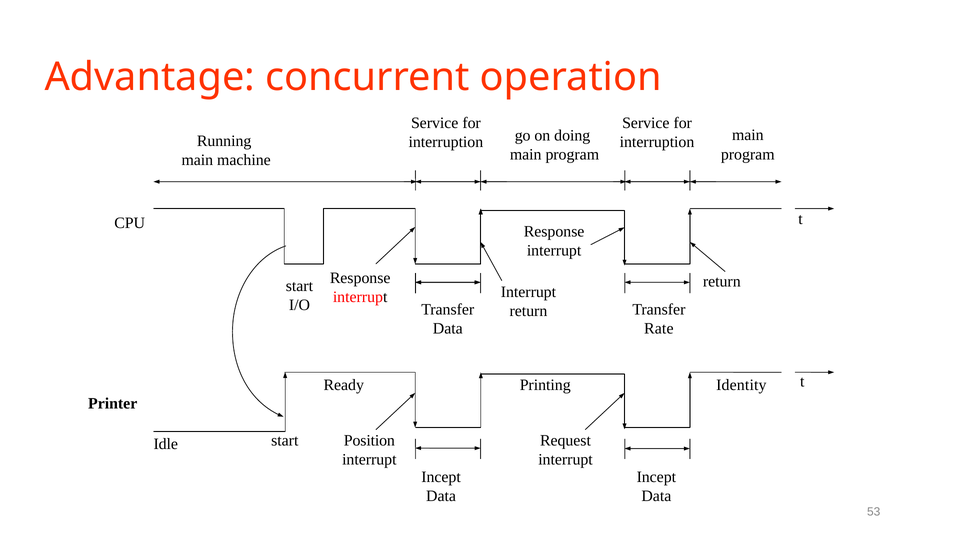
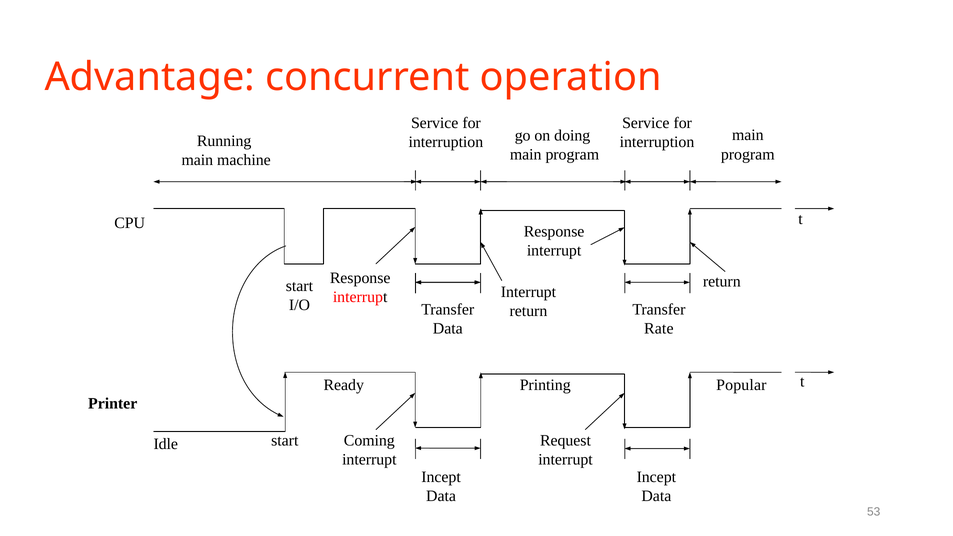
Identity: Identity -> Popular
Position: Position -> Coming
